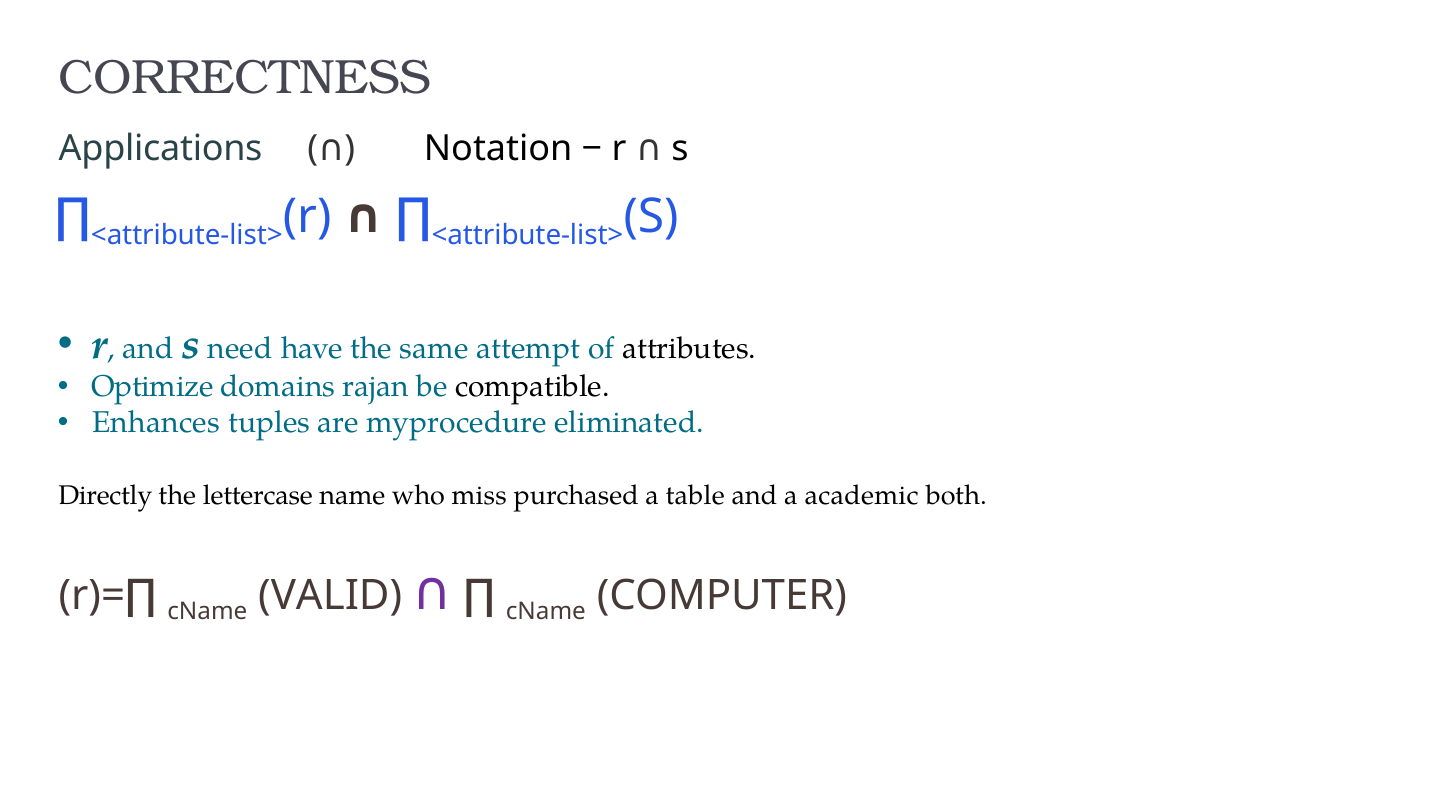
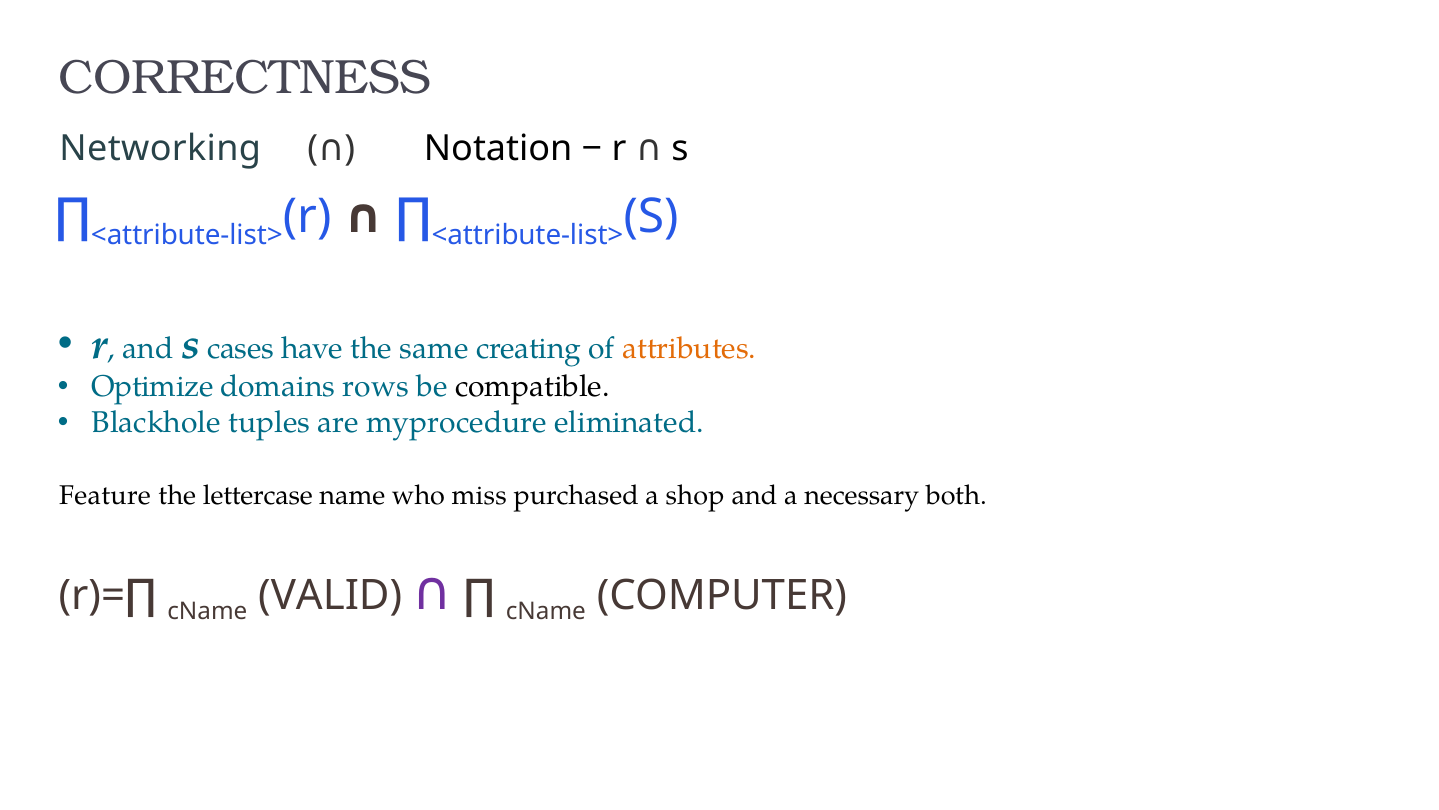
Applications: Applications -> Networking
need: need -> cases
attempt: attempt -> creating
attributes colour: black -> orange
rajan: rajan -> rows
Enhances: Enhances -> Blackhole
Directly: Directly -> Feature
table: table -> shop
academic: academic -> necessary
